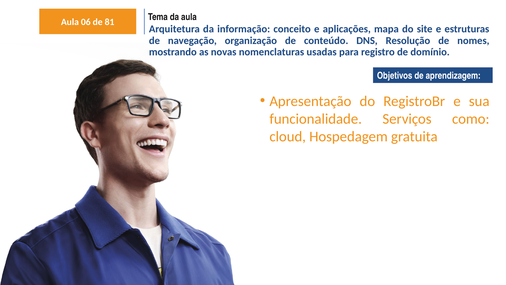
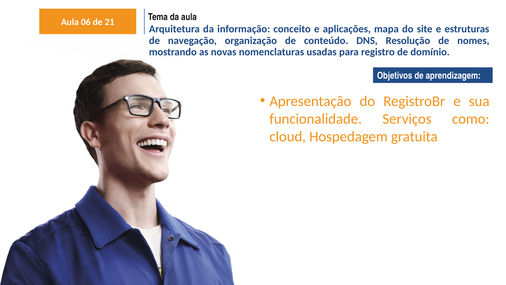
81: 81 -> 21
